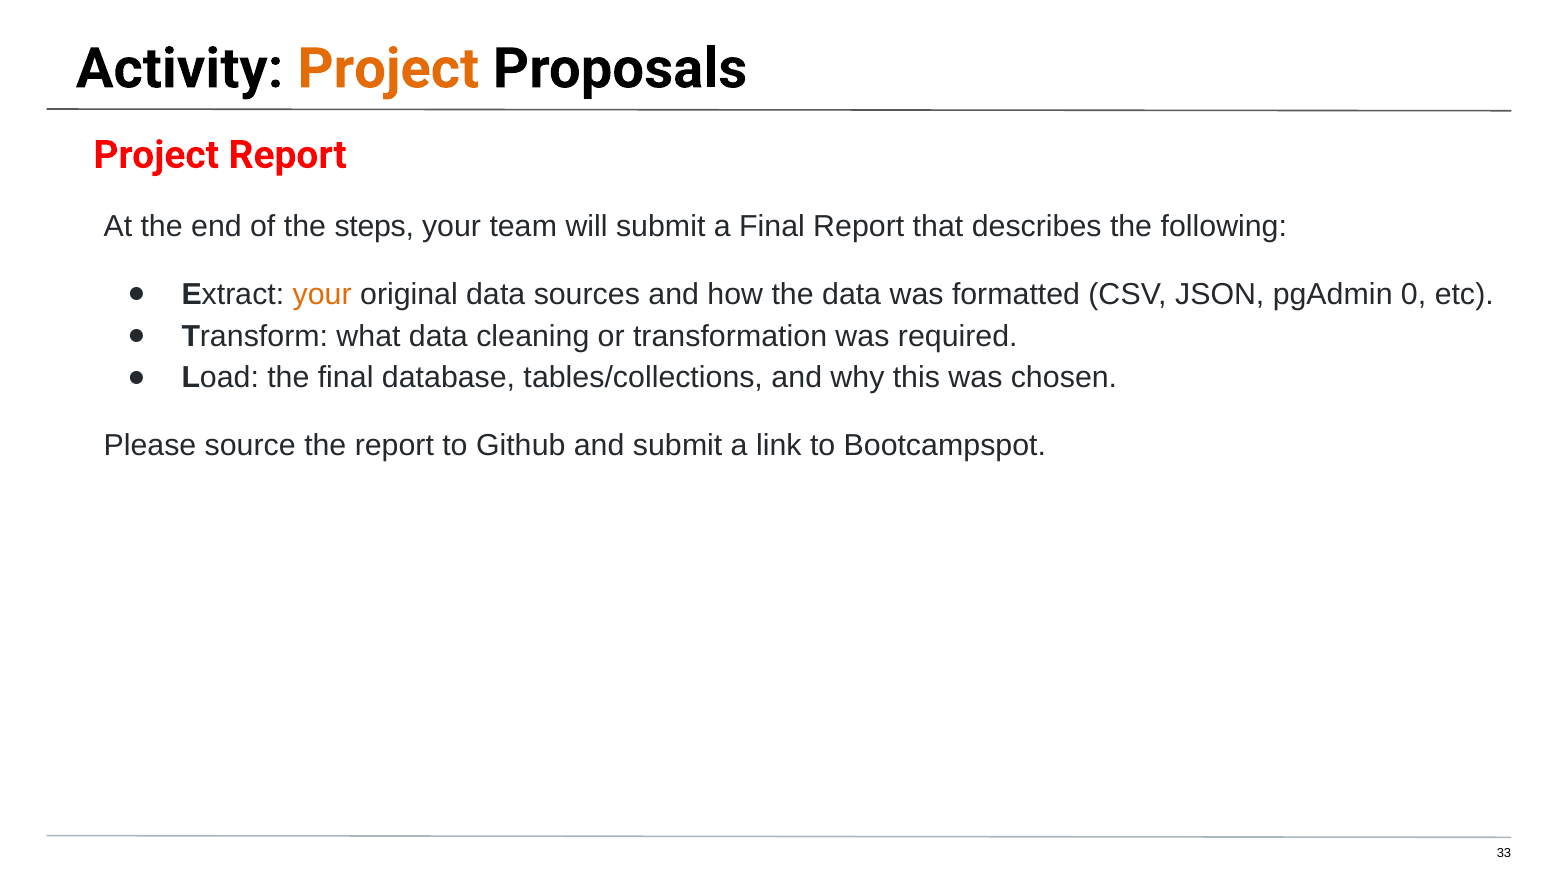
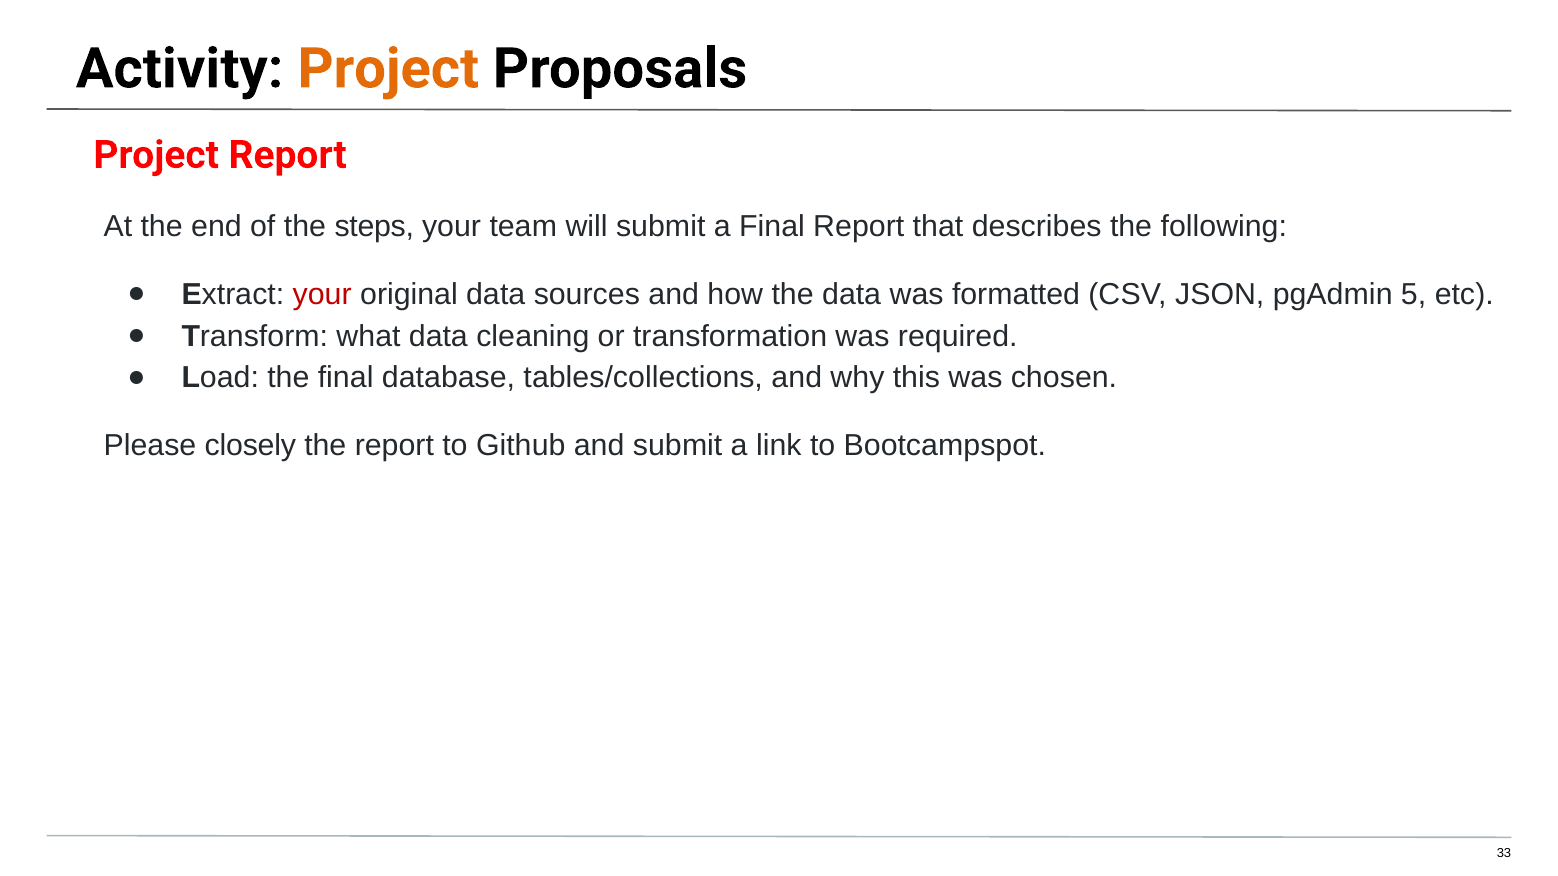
your at (322, 295) colour: orange -> red
0: 0 -> 5
source: source -> closely
